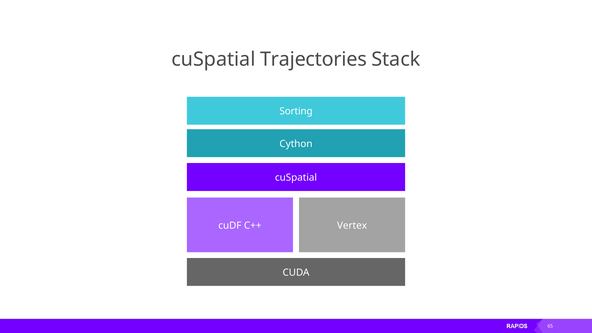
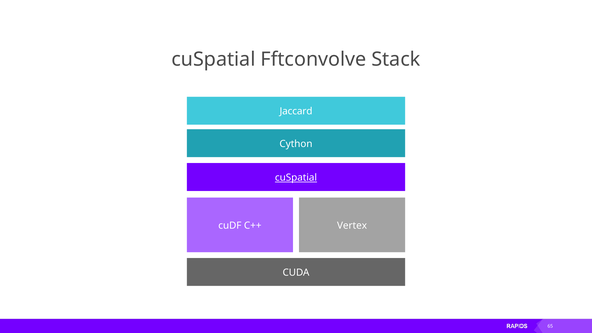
Trajectories: Trajectories -> Fftconvolve
Sorting: Sorting -> Jaccard
cuSpatial at (296, 178) underline: none -> present
